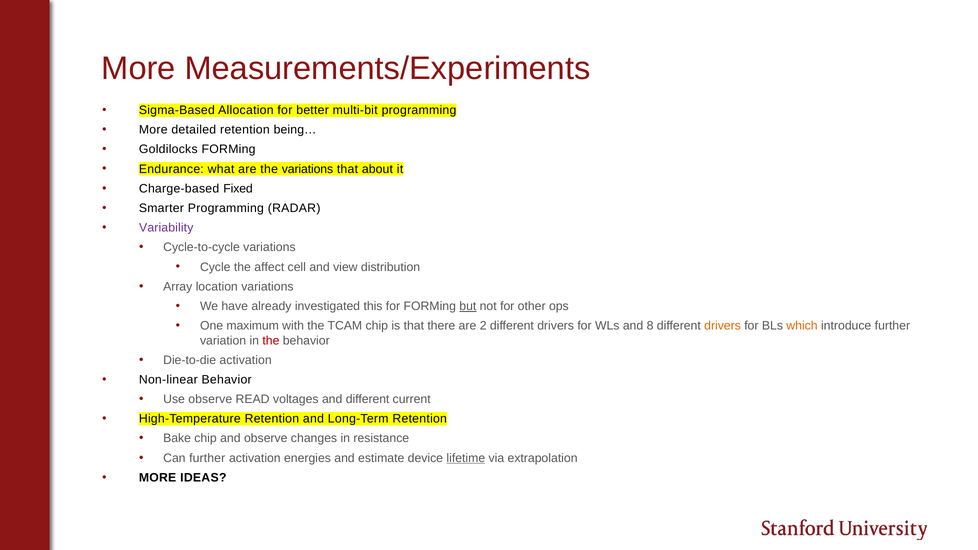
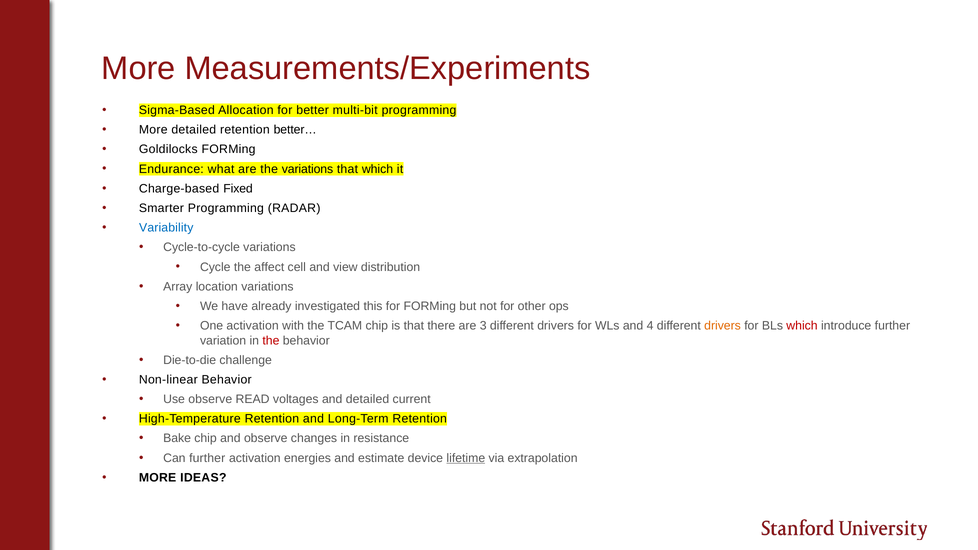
being…: being… -> better…
that about: about -> which
Variability colour: purple -> blue
but underline: present -> none
One maximum: maximum -> activation
2: 2 -> 3
8: 8 -> 4
which at (802, 326) colour: orange -> red
Die-to-die activation: activation -> challenge
and different: different -> detailed
